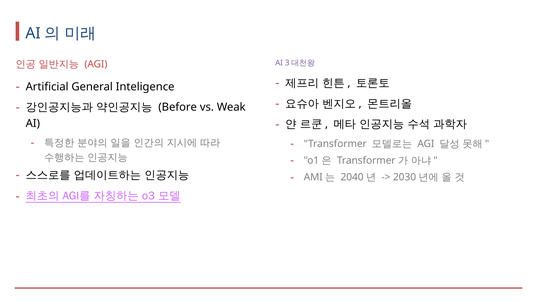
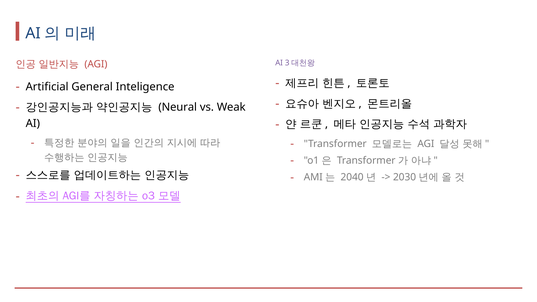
Before: Before -> Neural
